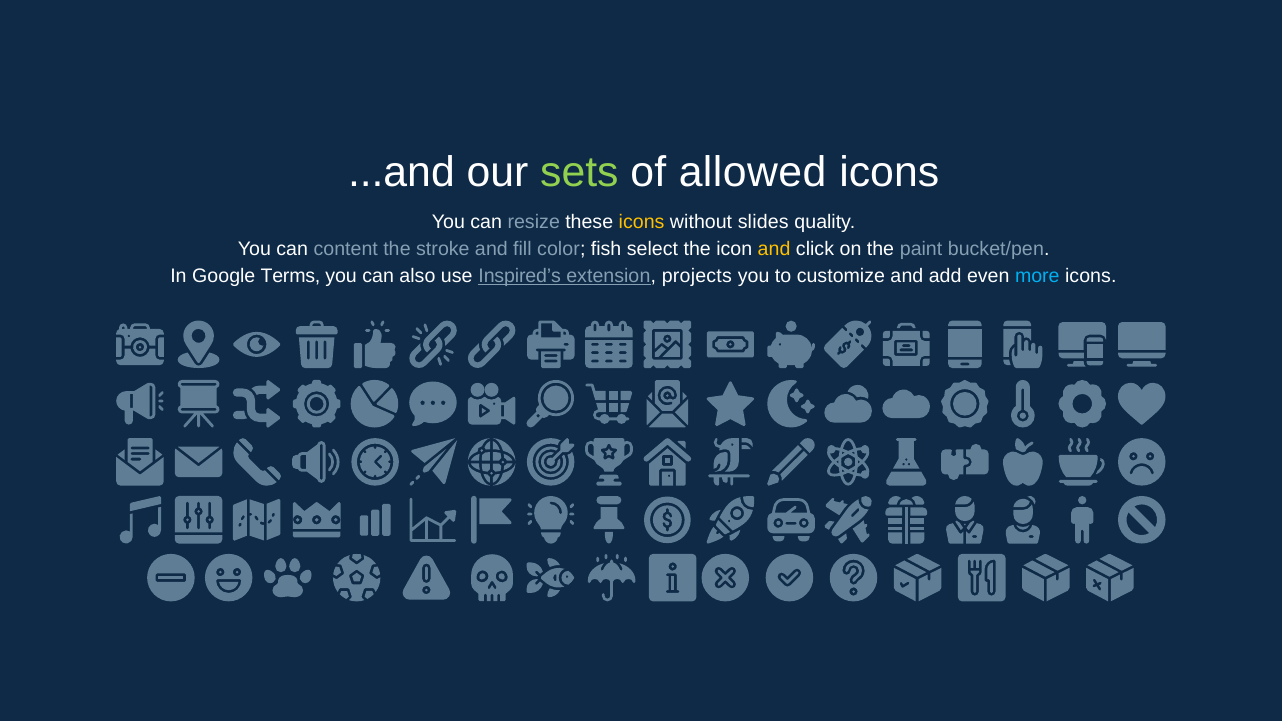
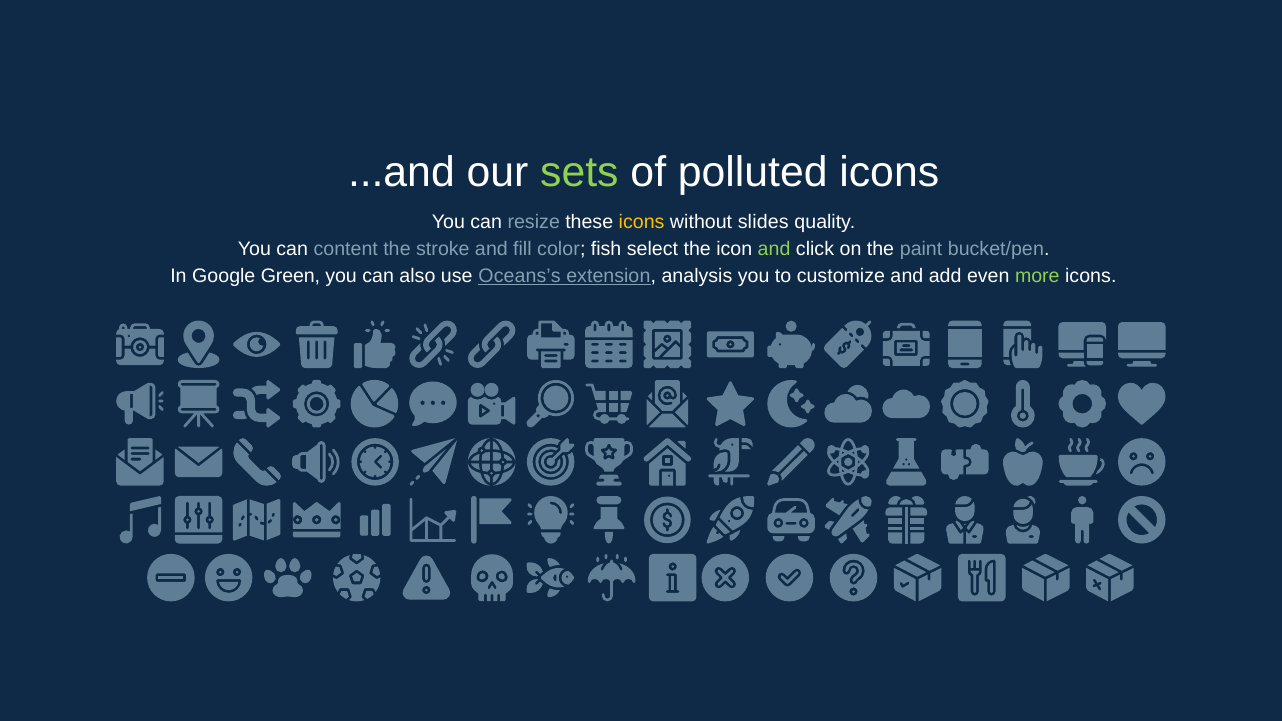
allowed: allowed -> polluted
and at (774, 249) colour: yellow -> light green
Terms: Terms -> Green
Inspired’s: Inspired’s -> Oceans’s
projects: projects -> analysis
more colour: light blue -> light green
